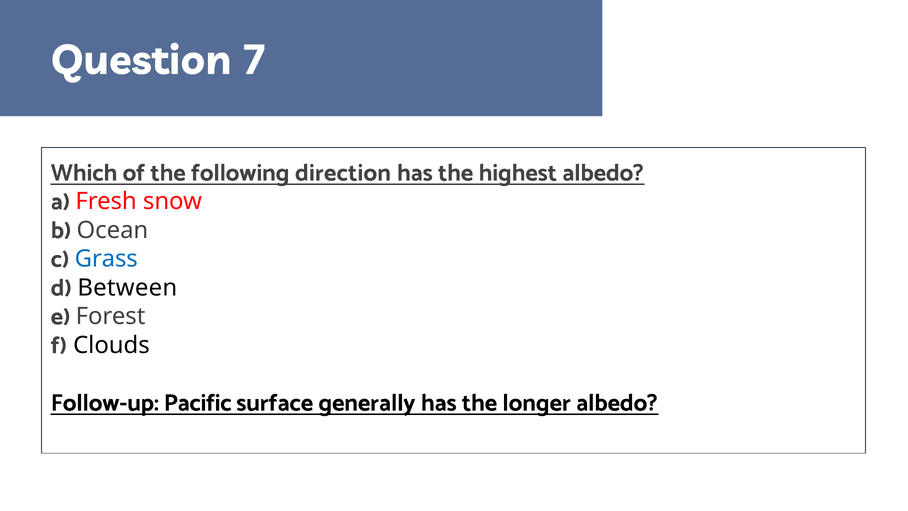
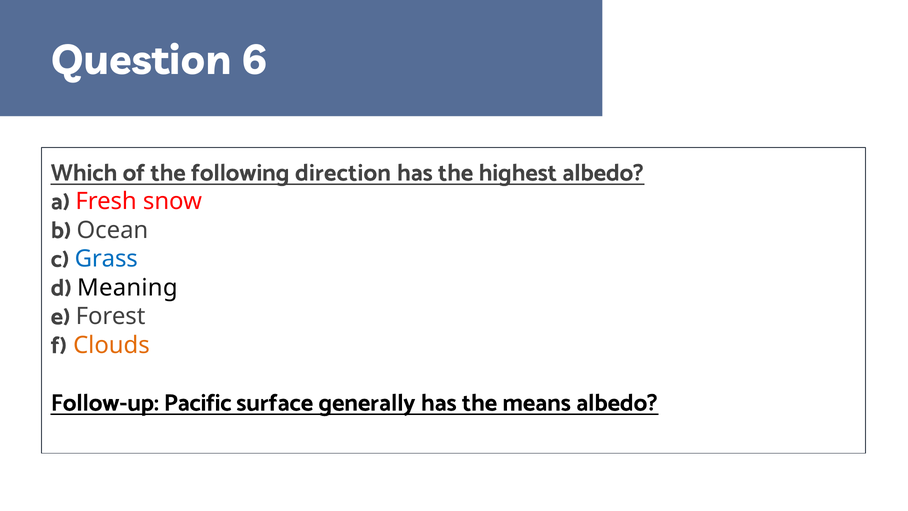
7: 7 -> 6
Between: Between -> Meaning
Clouds colour: black -> orange
longer: longer -> means
